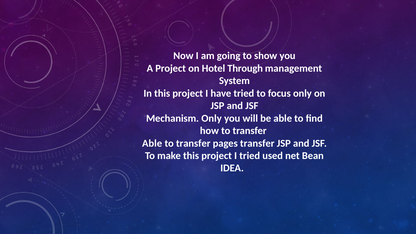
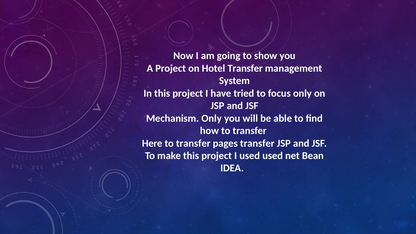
Hotel Through: Through -> Transfer
Able at (152, 143): Able -> Here
I tried: tried -> used
